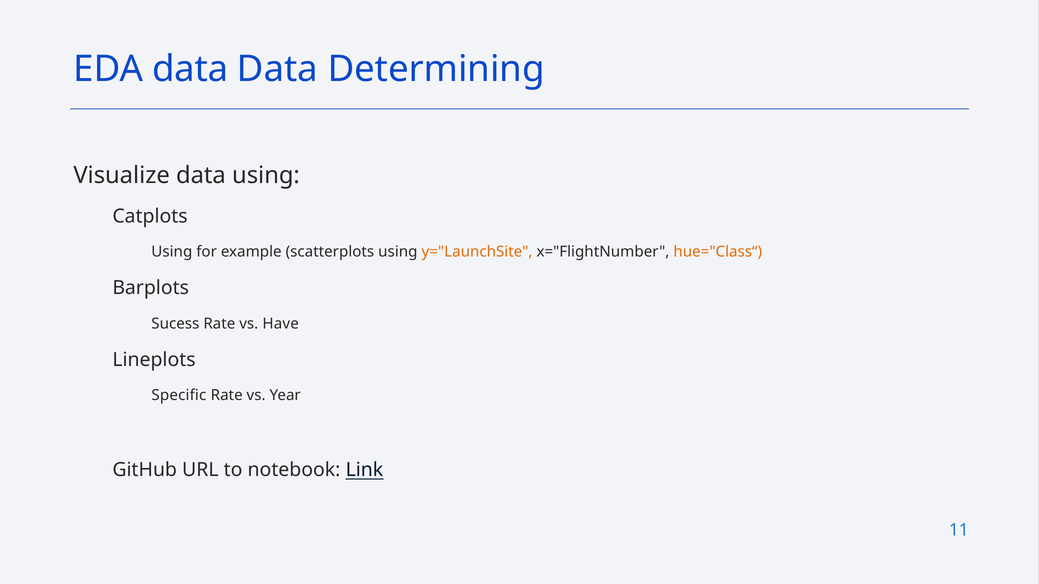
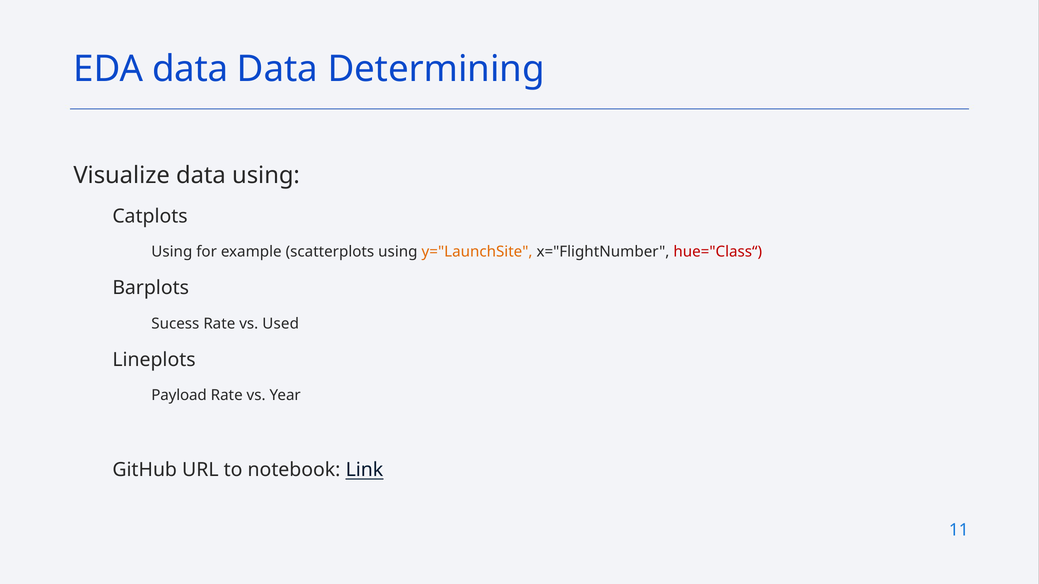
hue="Class“ colour: orange -> red
Have: Have -> Used
Specific: Specific -> Payload
